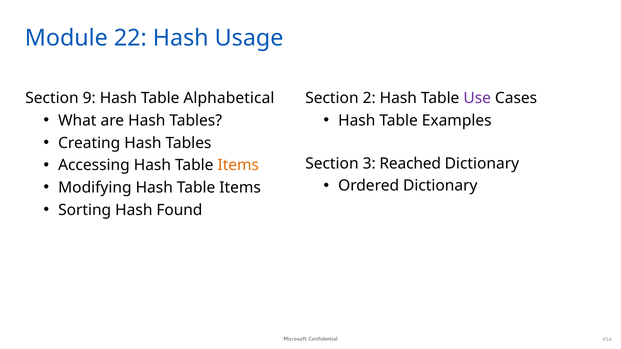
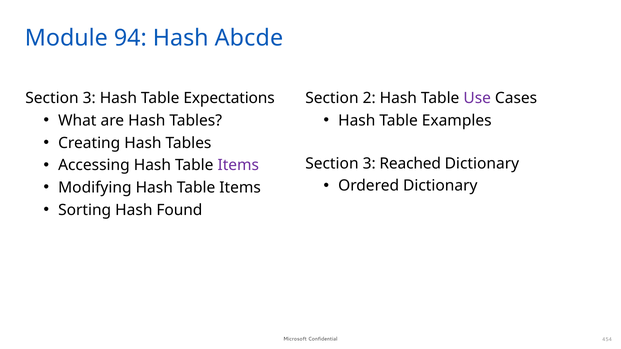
22: 22 -> 94
Usage: Usage -> Abcde
9 at (89, 98): 9 -> 3
Alphabetical: Alphabetical -> Expectations
Items at (238, 165) colour: orange -> purple
